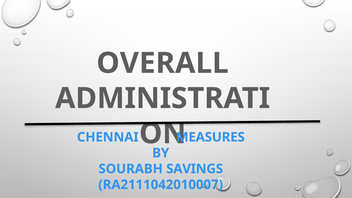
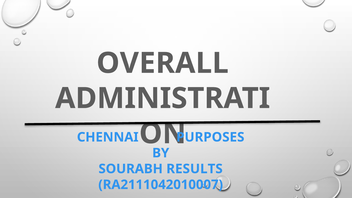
MEASURES: MEASURES -> PURPOSES
SAVINGS: SAVINGS -> RESULTS
